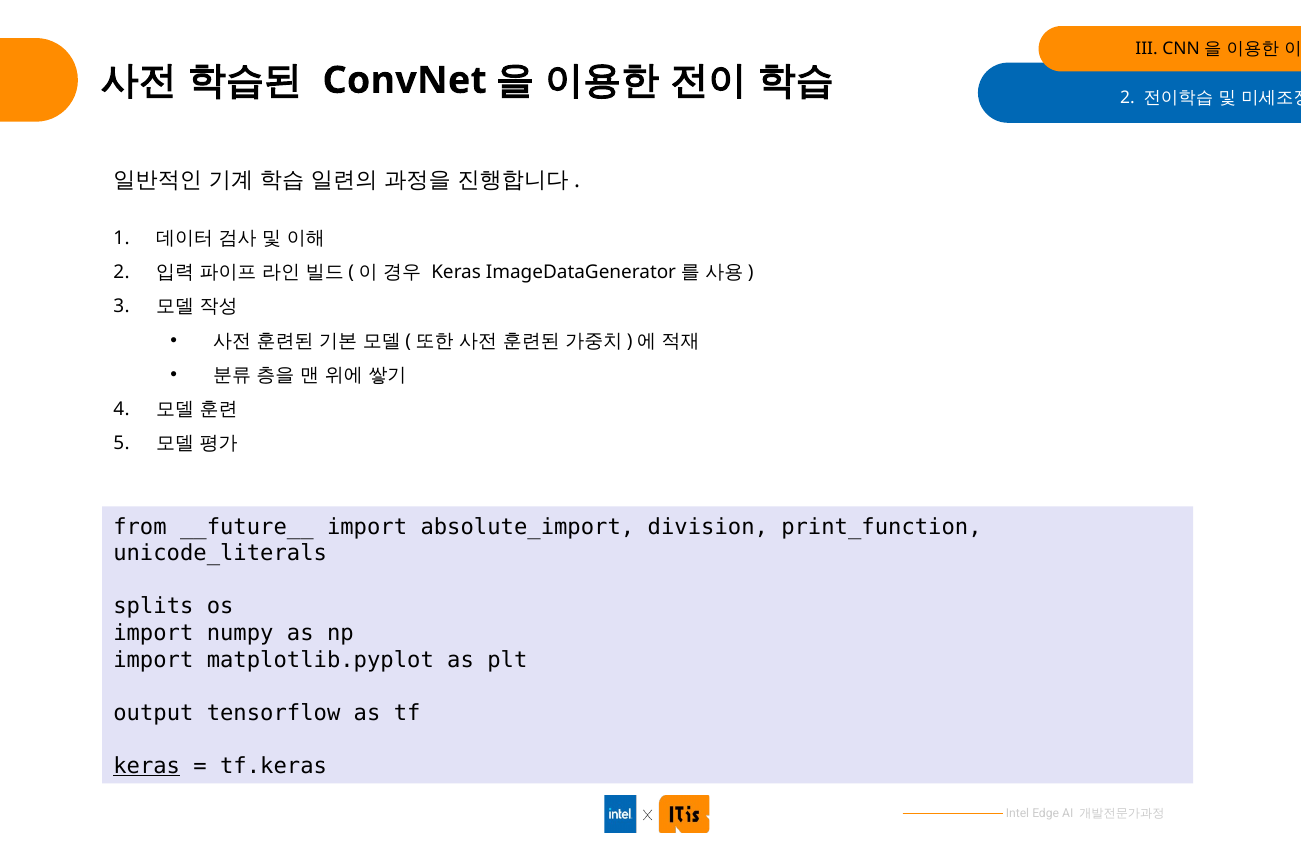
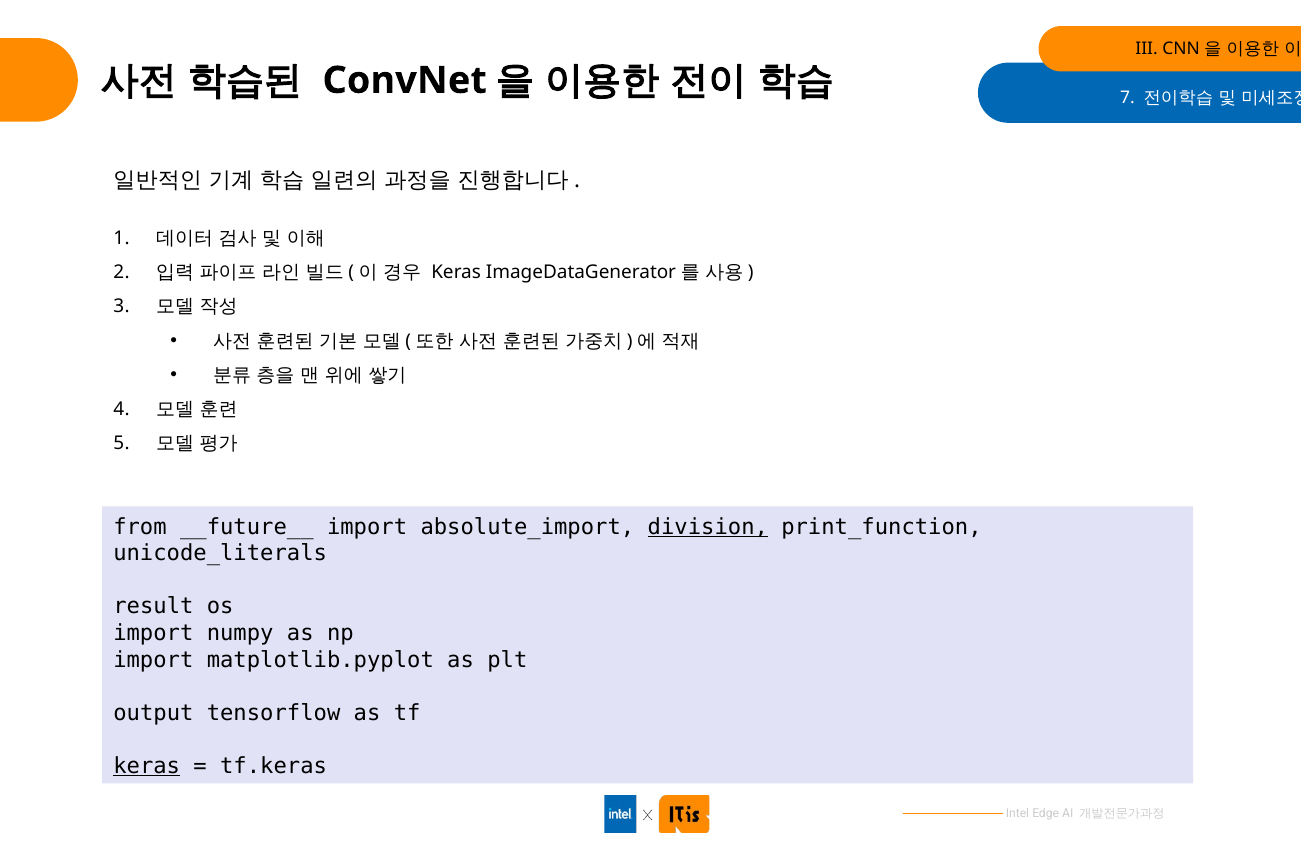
2 at (1127, 98): 2 -> 7
division underline: none -> present
splits: splits -> result
